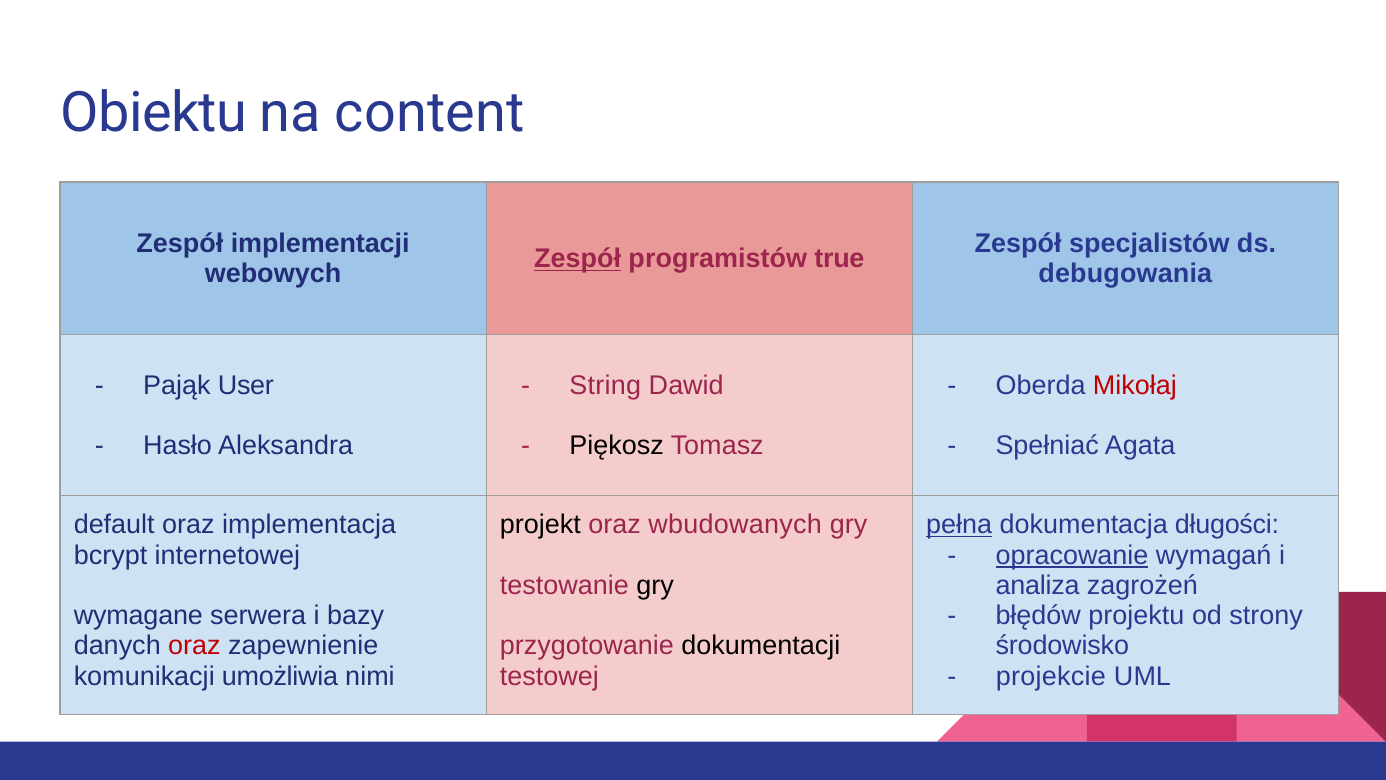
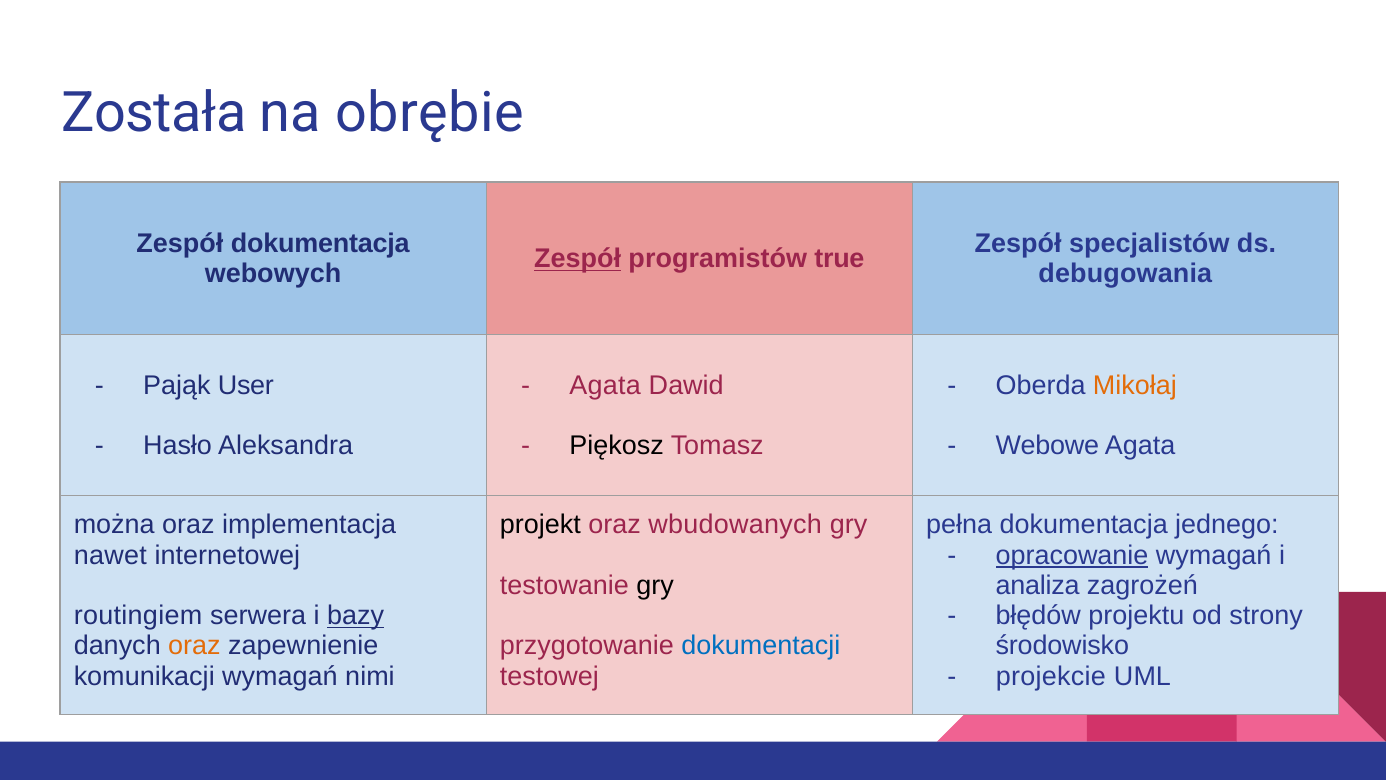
Obiektu: Obiektu -> Została
content: content -> obrębie
Zespół implementacji: implementacji -> dokumentacja
String at (605, 385): String -> Agata
Mikołaj colour: red -> orange
Spełniać: Spełniać -> Webowe
default: default -> można
pełna underline: present -> none
długości: długości -> jednego
bcrypt: bcrypt -> nawet
wymagane: wymagane -> routingiem
bazy underline: none -> present
oraz at (194, 646) colour: red -> orange
dokumentacji colour: black -> blue
komunikacji umożliwia: umożliwia -> wymagań
